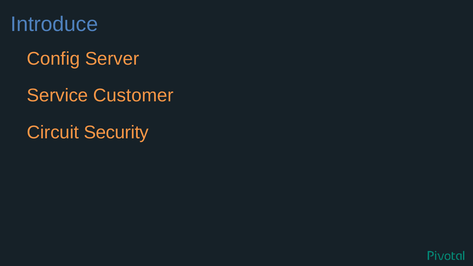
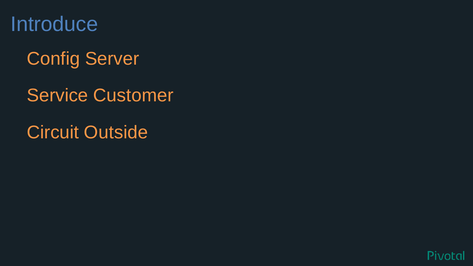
Security: Security -> Outside
